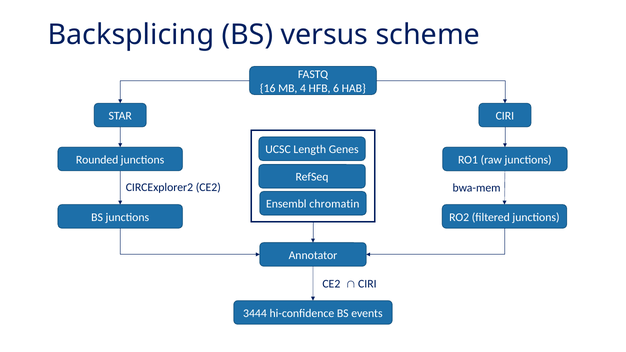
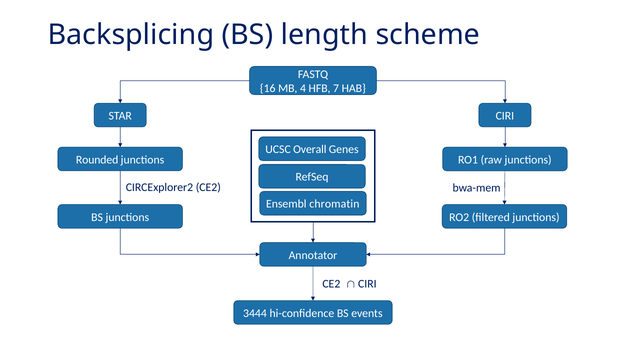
versus: versus -> length
6: 6 -> 7
Length: Length -> Overall
